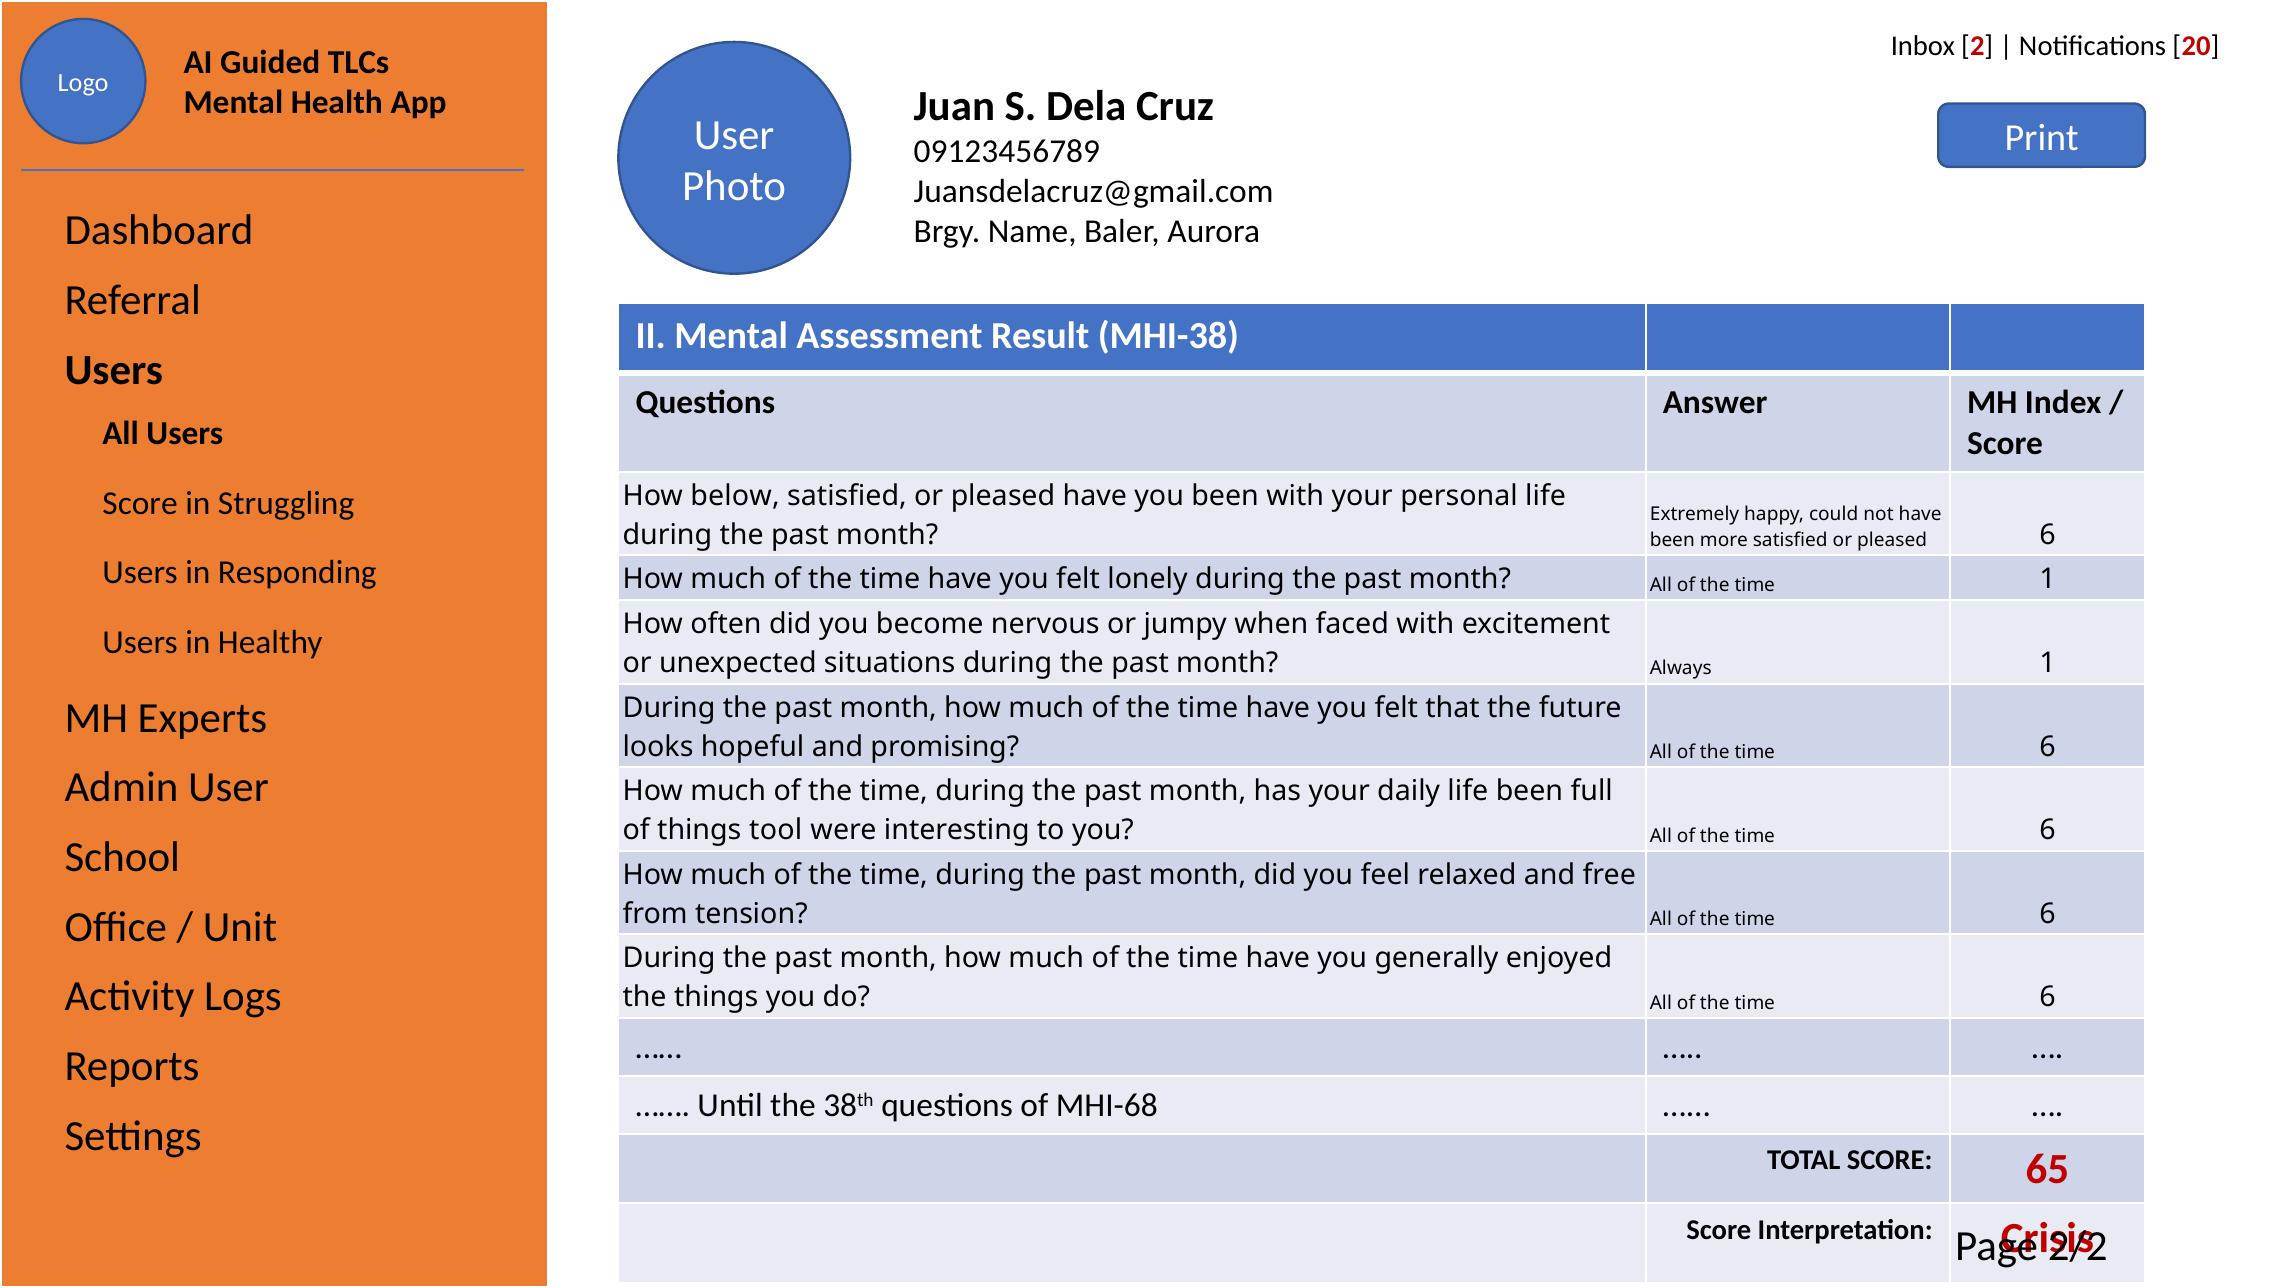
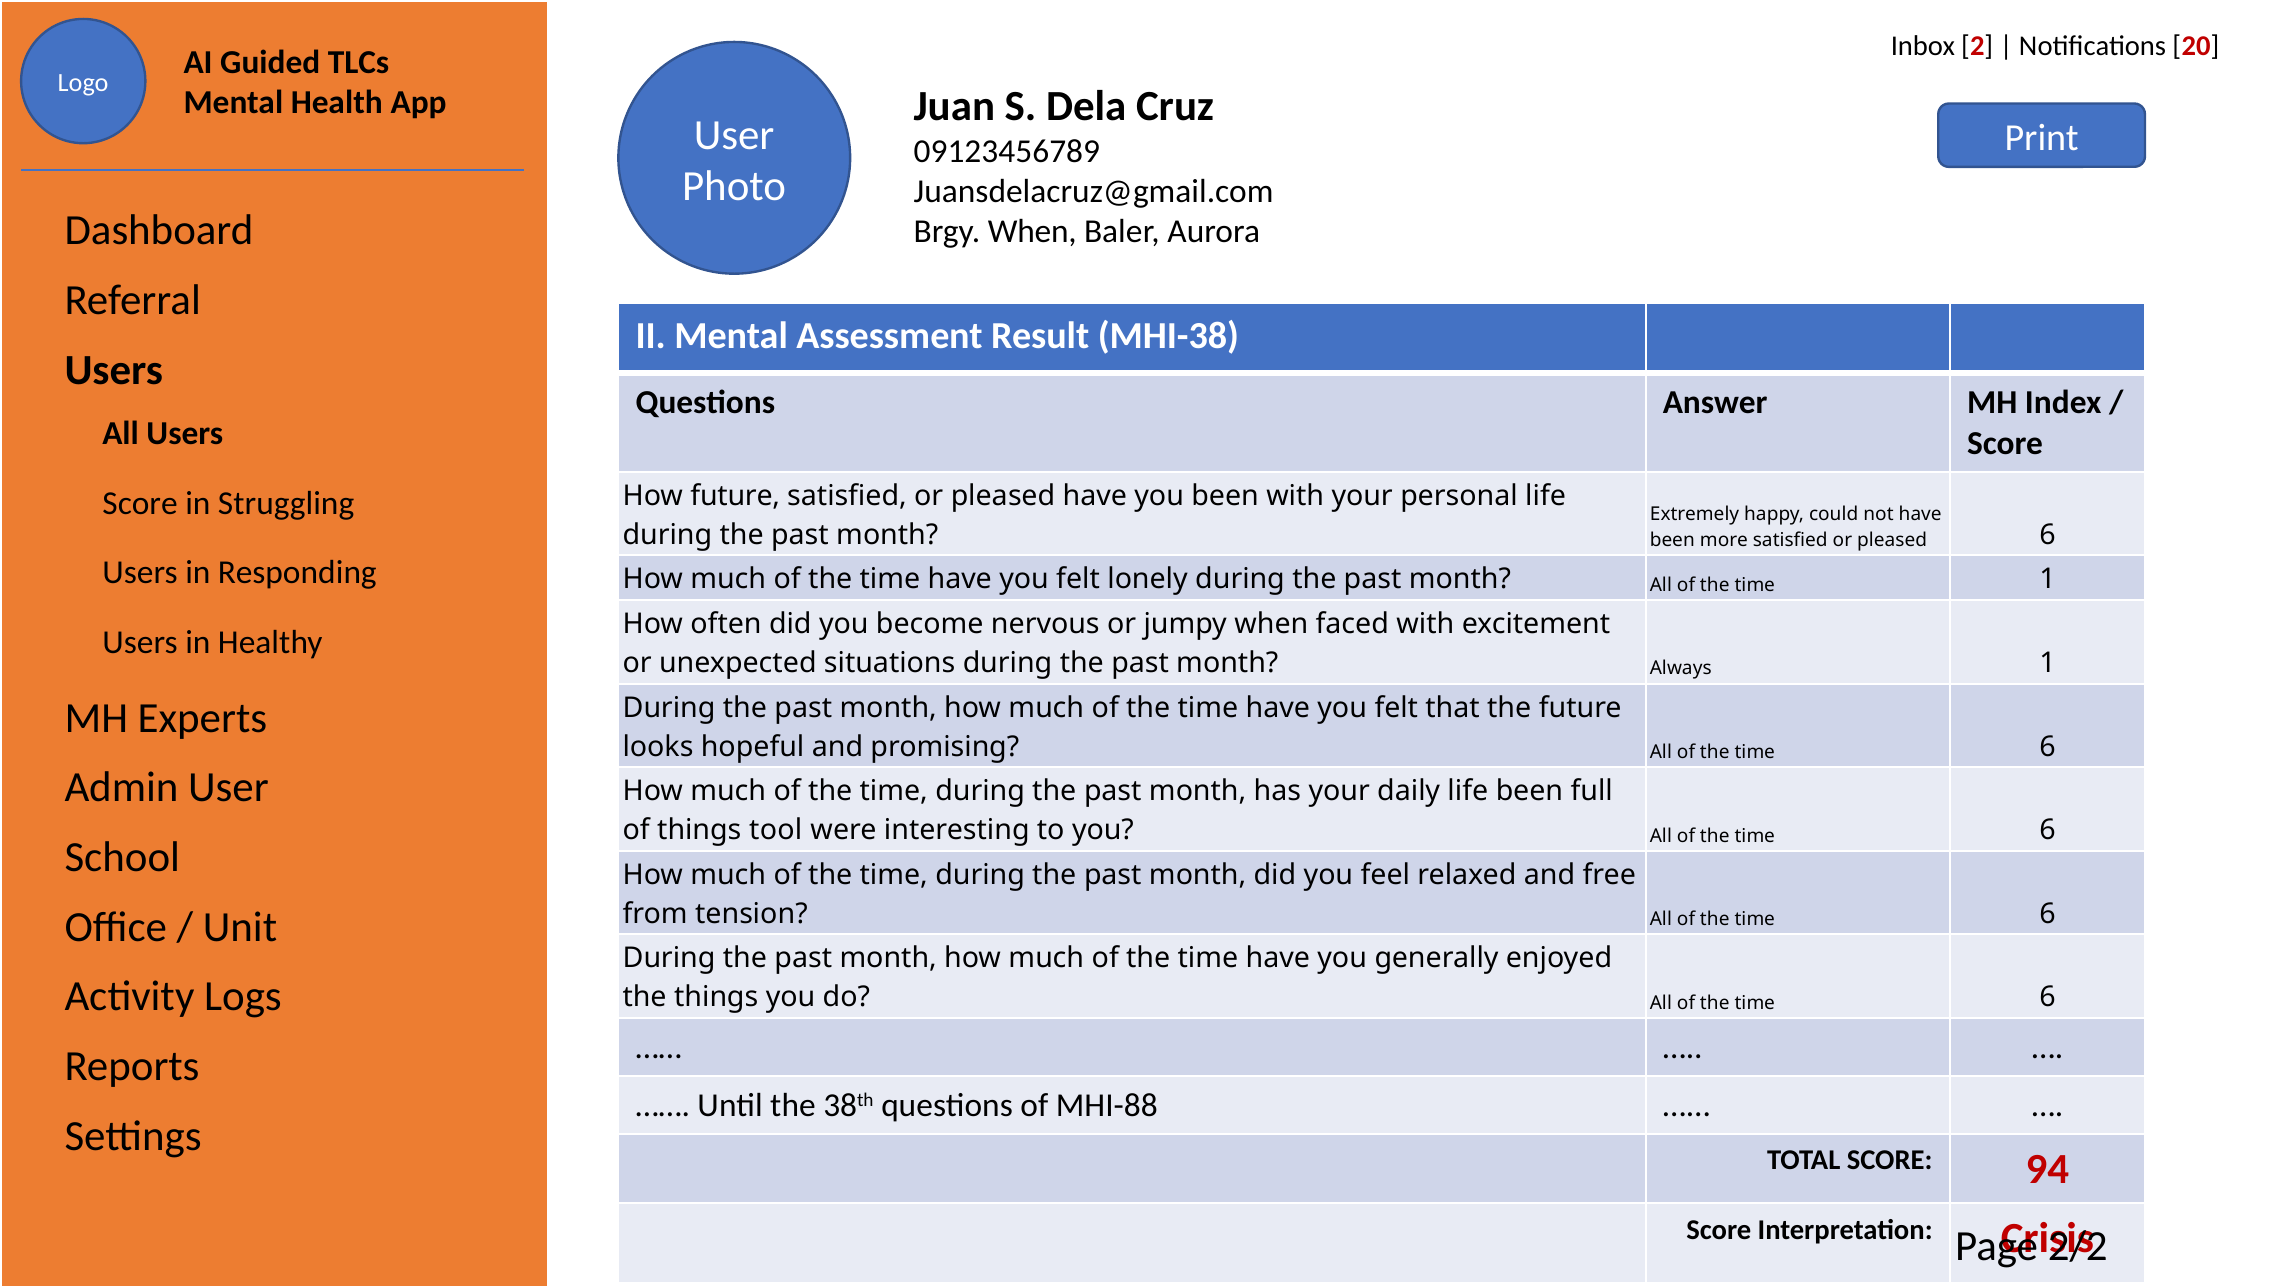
Brgy Name: Name -> When
How below: below -> future
MHI-68: MHI-68 -> MHI-88
65: 65 -> 94
